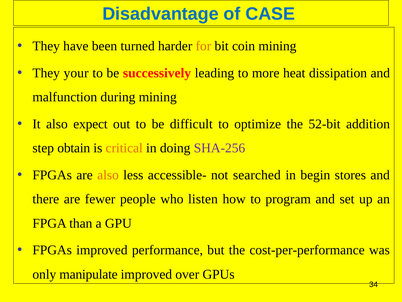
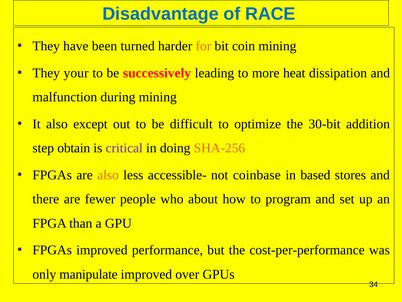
CASE: CASE -> RACE
expect: expect -> except
52‐bit: 52‐bit -> 30‐bit
critical colour: orange -> purple
SHA‐256 colour: purple -> orange
searched: searched -> coinbase
begin: begin -> based
listen: listen -> about
